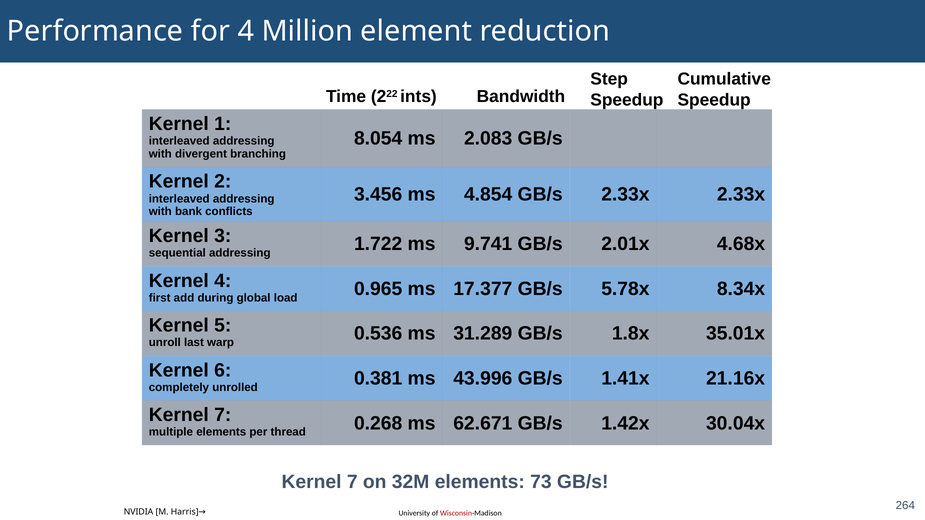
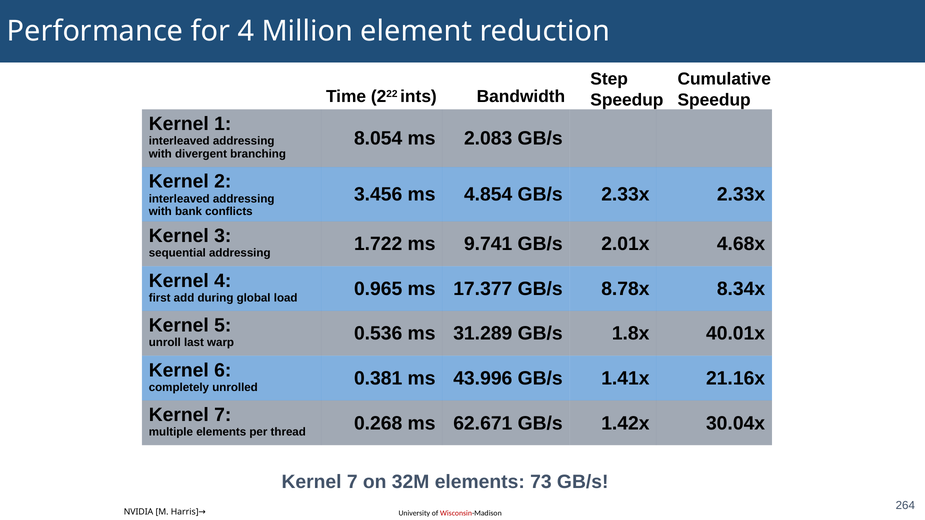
5.78x: 5.78x -> 8.78x
35.01x: 35.01x -> 40.01x
